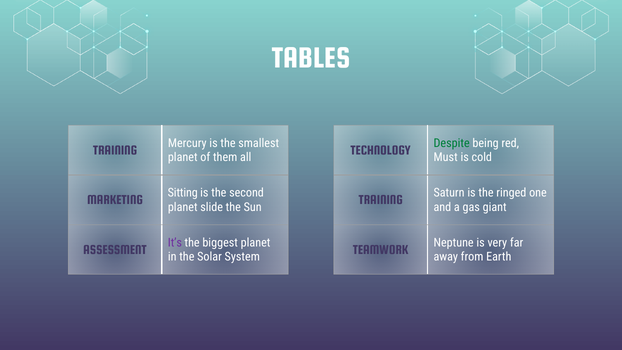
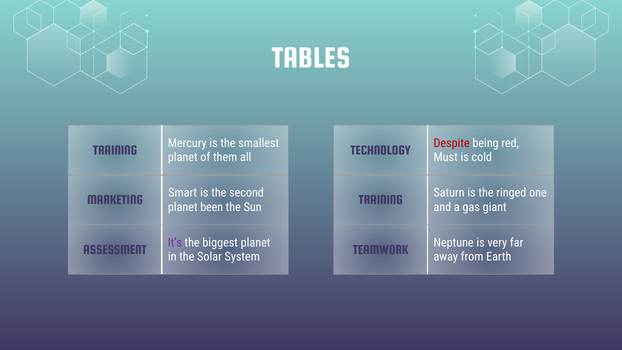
Despite colour: green -> red
Sitting: Sitting -> Smart
slide: slide -> been
